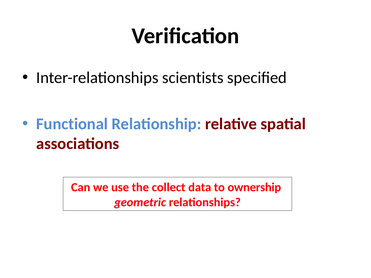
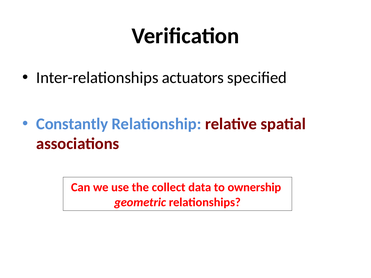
scientists: scientists -> actuators
Functional: Functional -> Constantly
